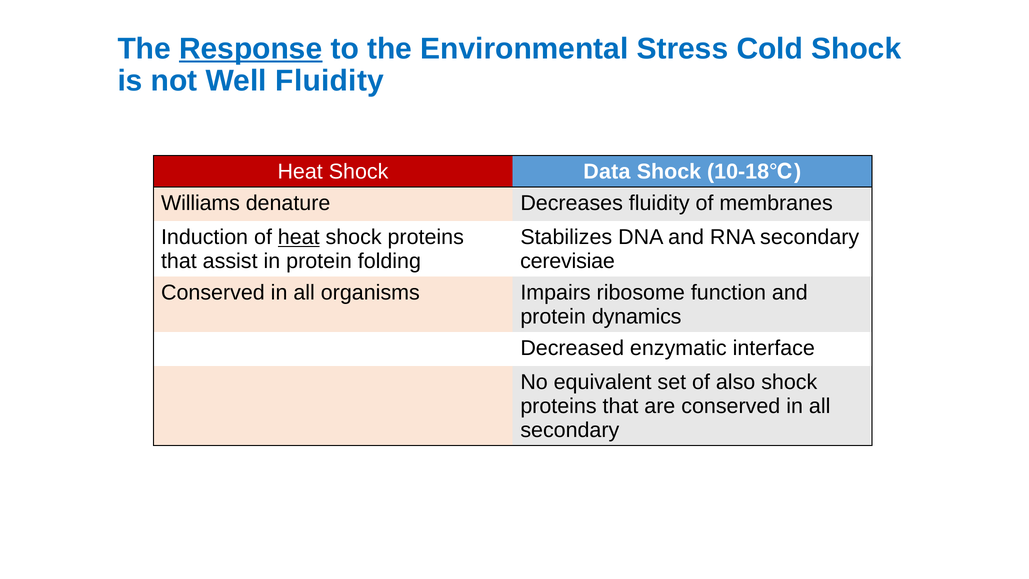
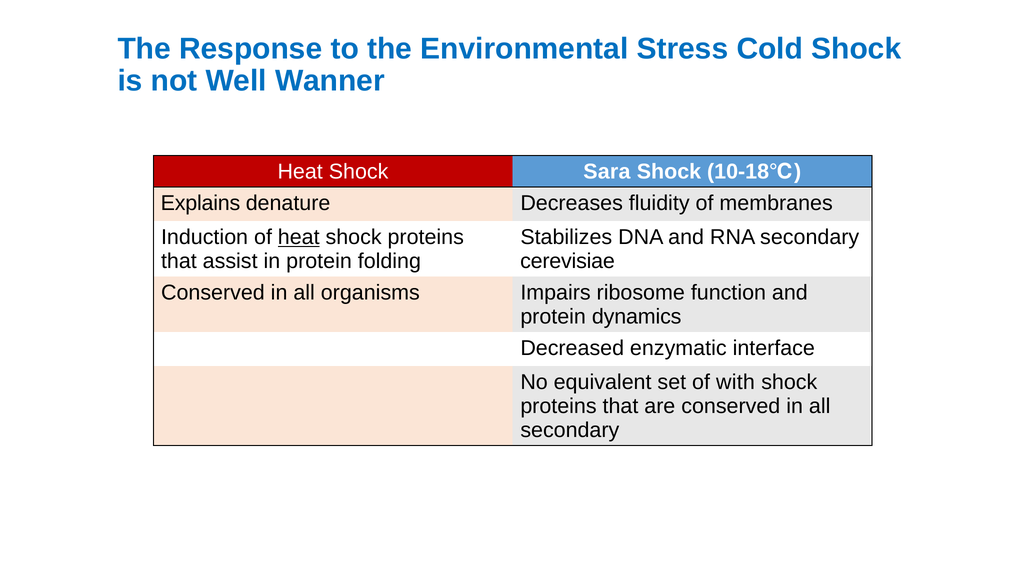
Response underline: present -> none
Well Fluidity: Fluidity -> Wanner
Data: Data -> Sara
Williams: Williams -> Explains
also: also -> with
